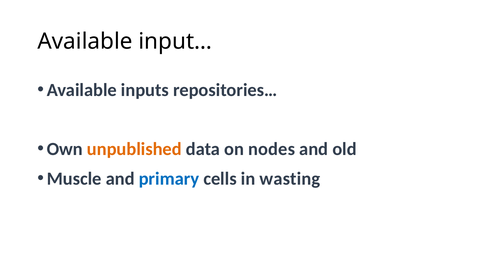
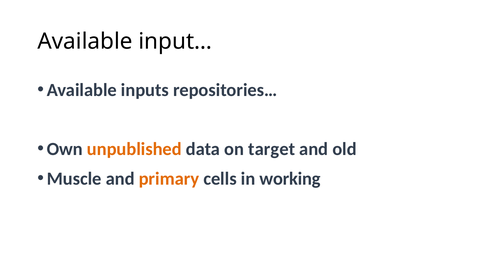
nodes: nodes -> target
primary colour: blue -> orange
wasting: wasting -> working
